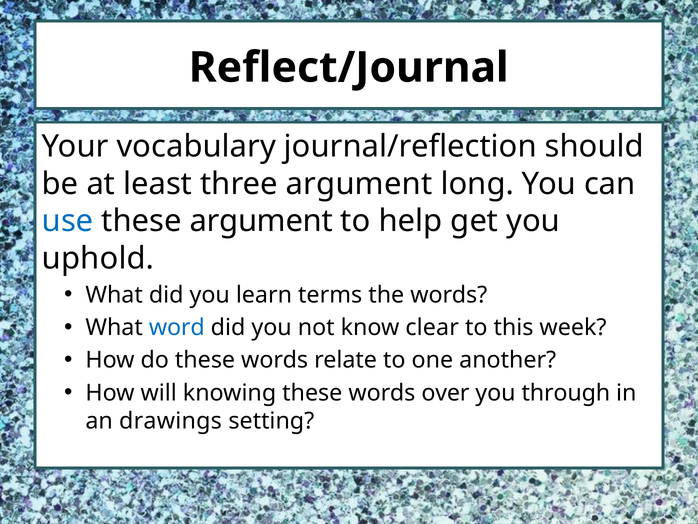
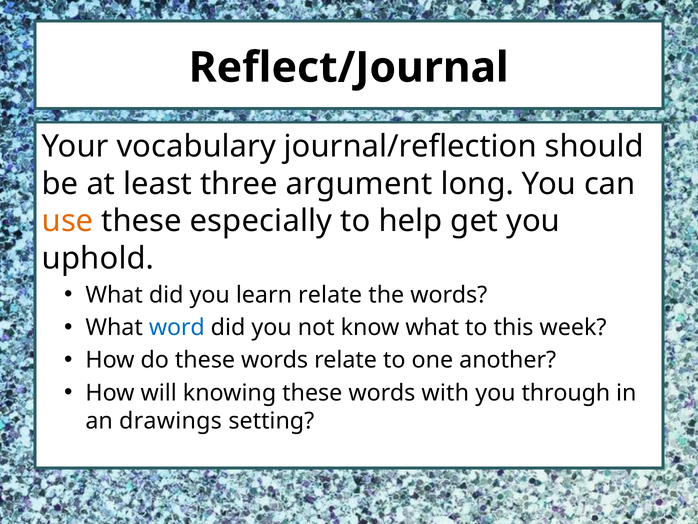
use colour: blue -> orange
these argument: argument -> especially
learn terms: terms -> relate
know clear: clear -> what
over: over -> with
